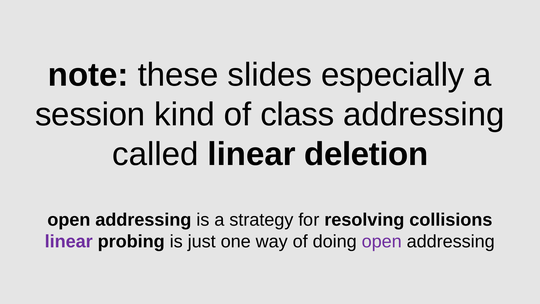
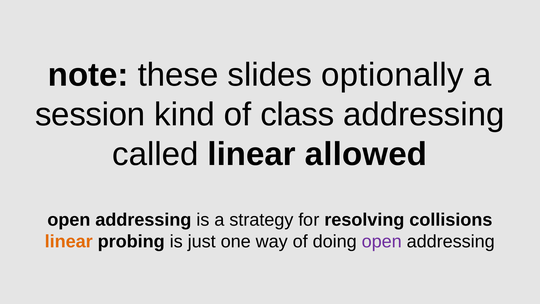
especially: especially -> optionally
deletion: deletion -> allowed
linear at (69, 241) colour: purple -> orange
